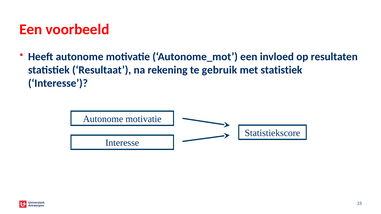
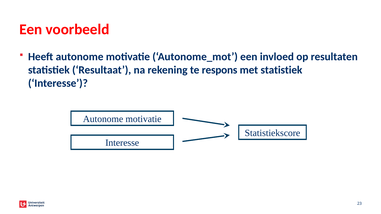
gebruik: gebruik -> respons
